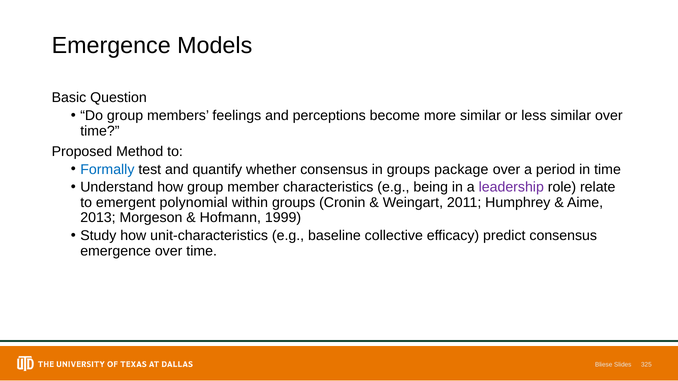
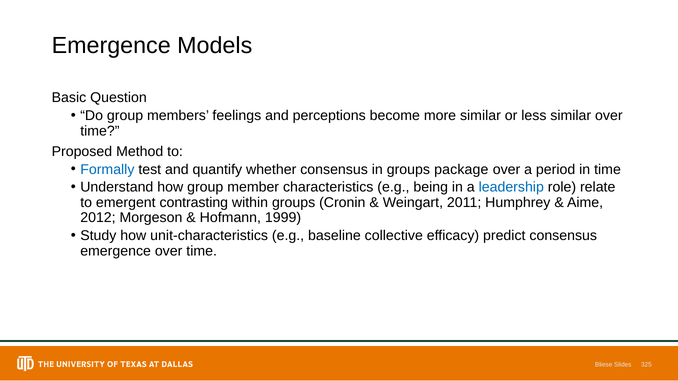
leadership colour: purple -> blue
polynomial: polynomial -> contrasting
2013: 2013 -> 2012
